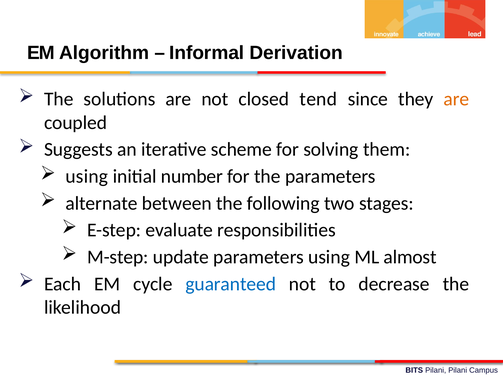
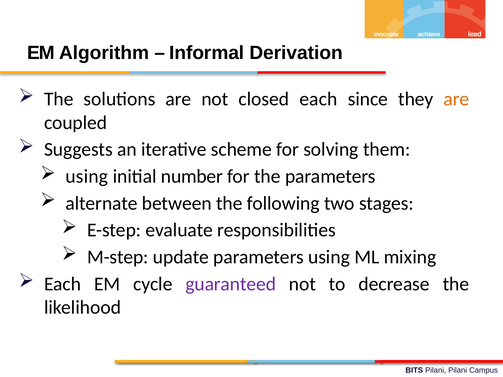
closed tend: tend -> each
almost: almost -> mixing
guaranteed colour: blue -> purple
